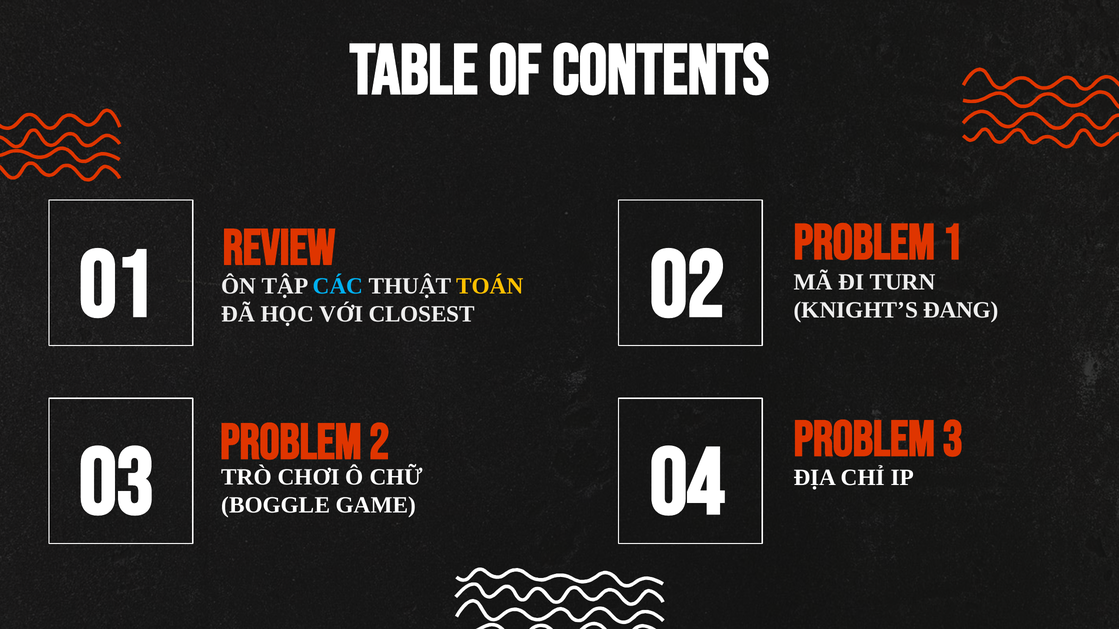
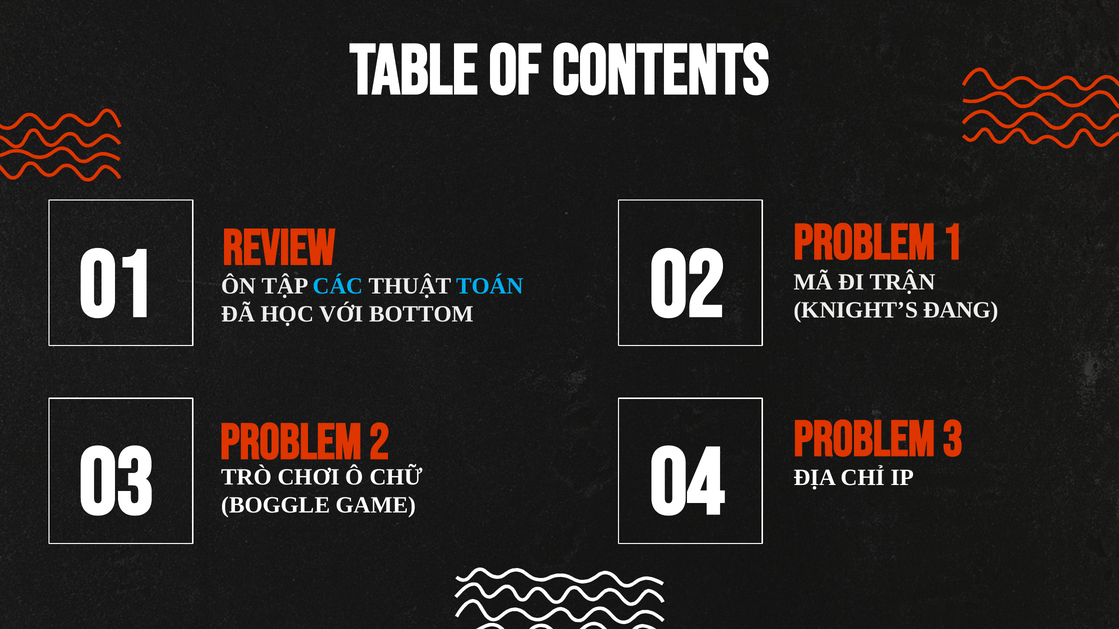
TURN: TURN -> TRẬN
TOÁN colour: yellow -> light blue
CLOSEST: CLOSEST -> BOTTOM
